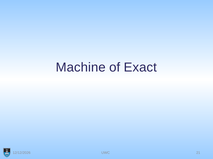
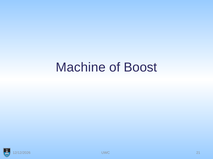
Exact: Exact -> Boost
